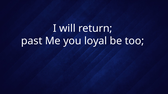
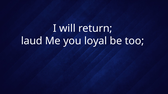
past: past -> laud
